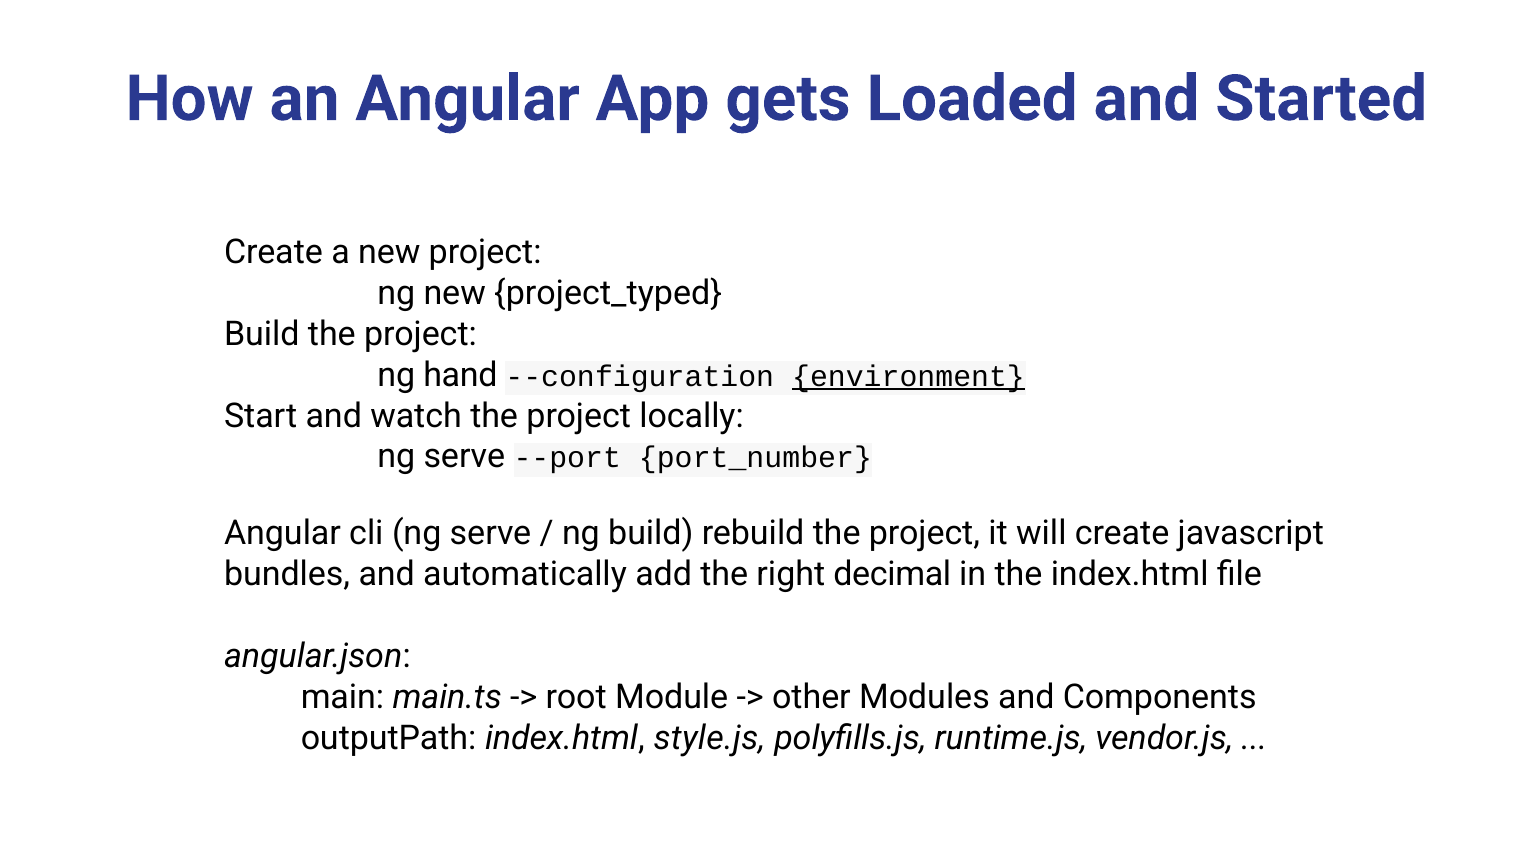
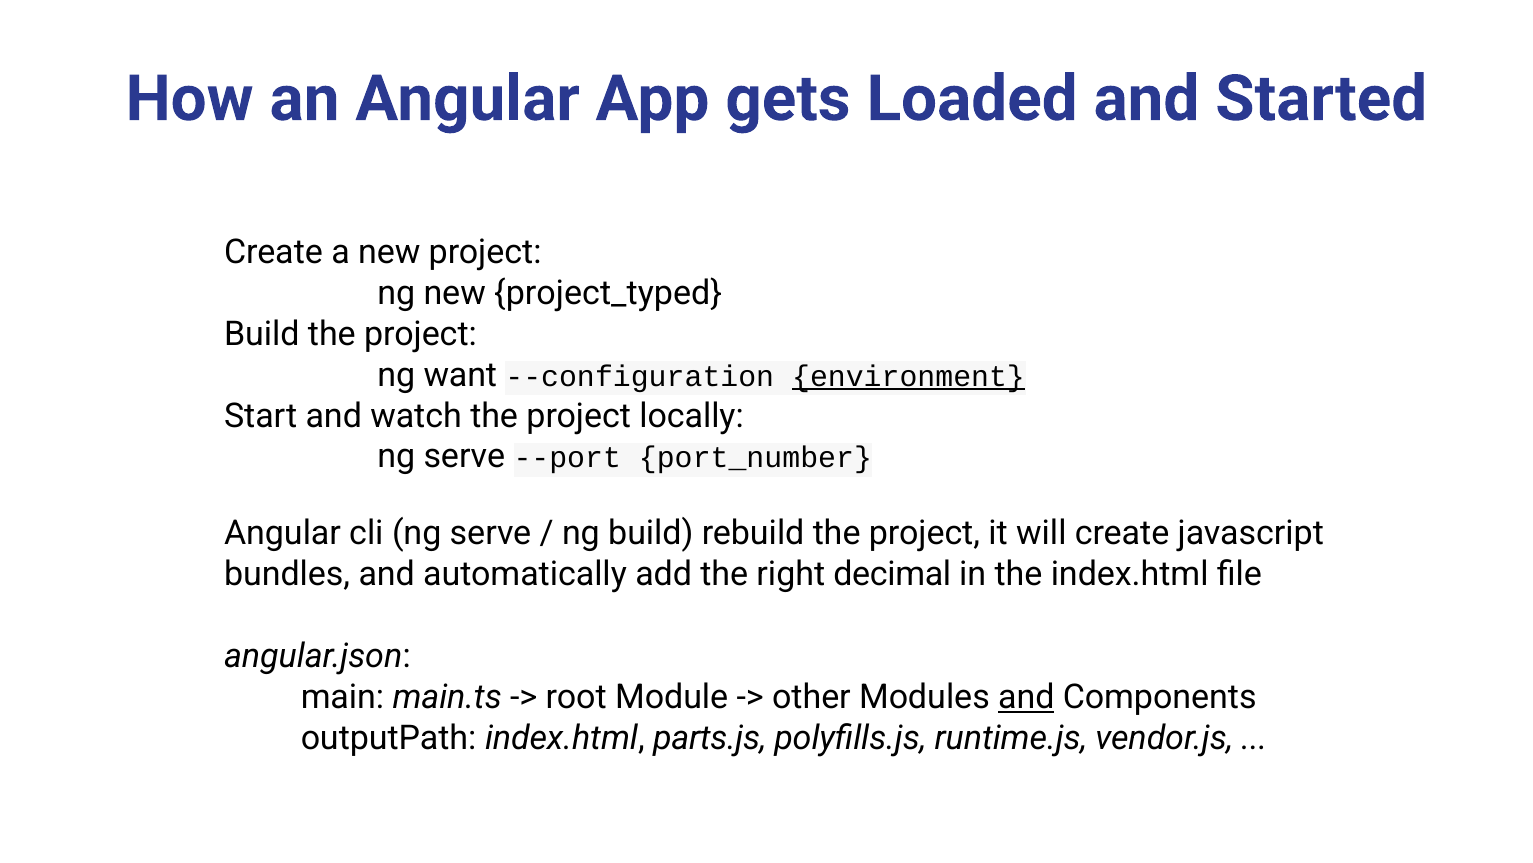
hand: hand -> want
and at (1026, 696) underline: none -> present
style.js: style.js -> parts.js
